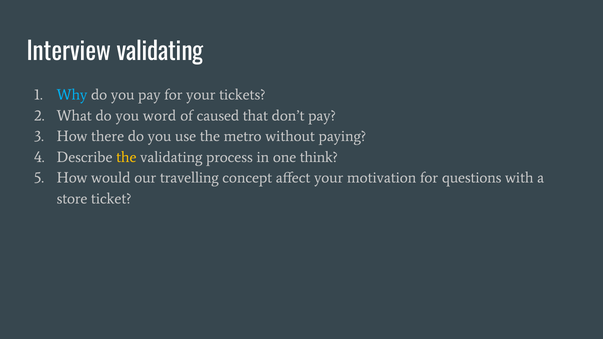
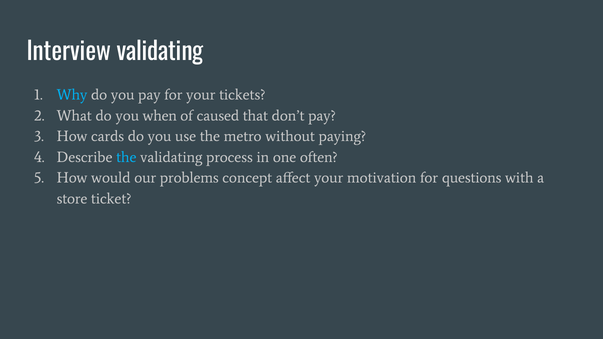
word: word -> when
there: there -> cards
the at (126, 157) colour: yellow -> light blue
think: think -> often
travelling: travelling -> problems
